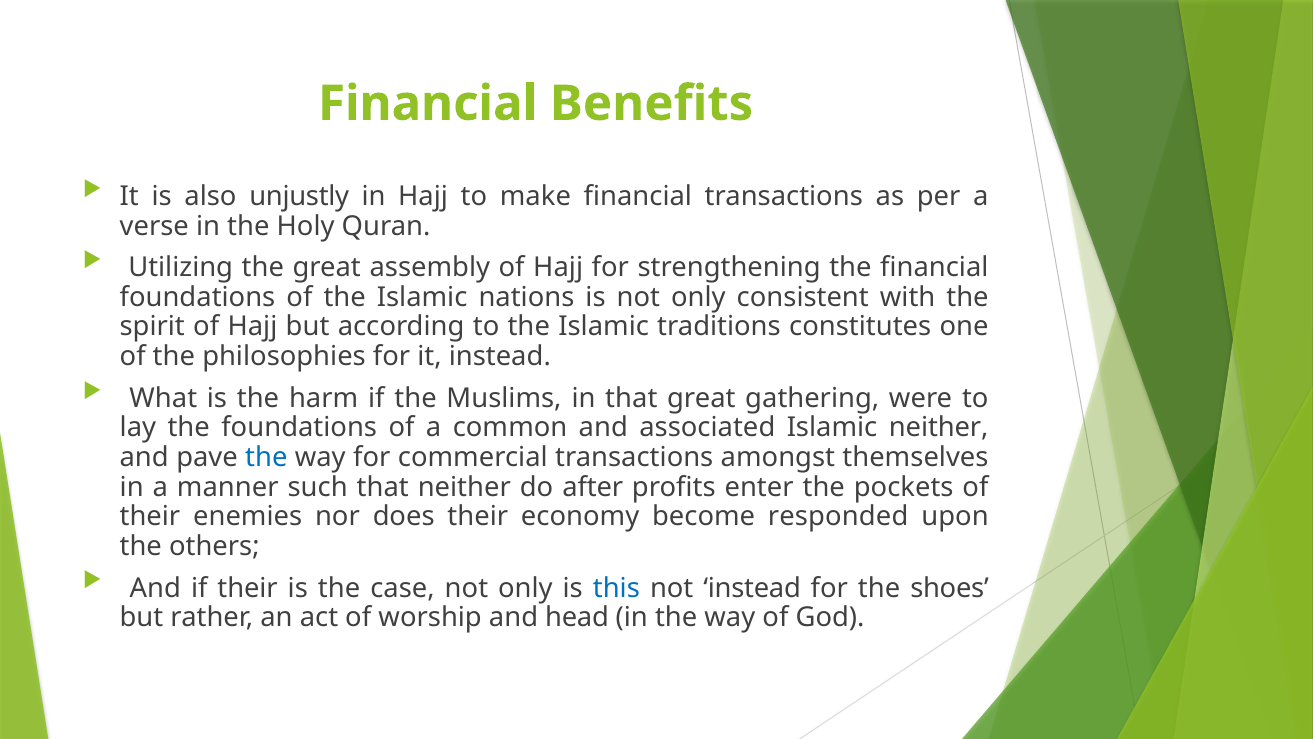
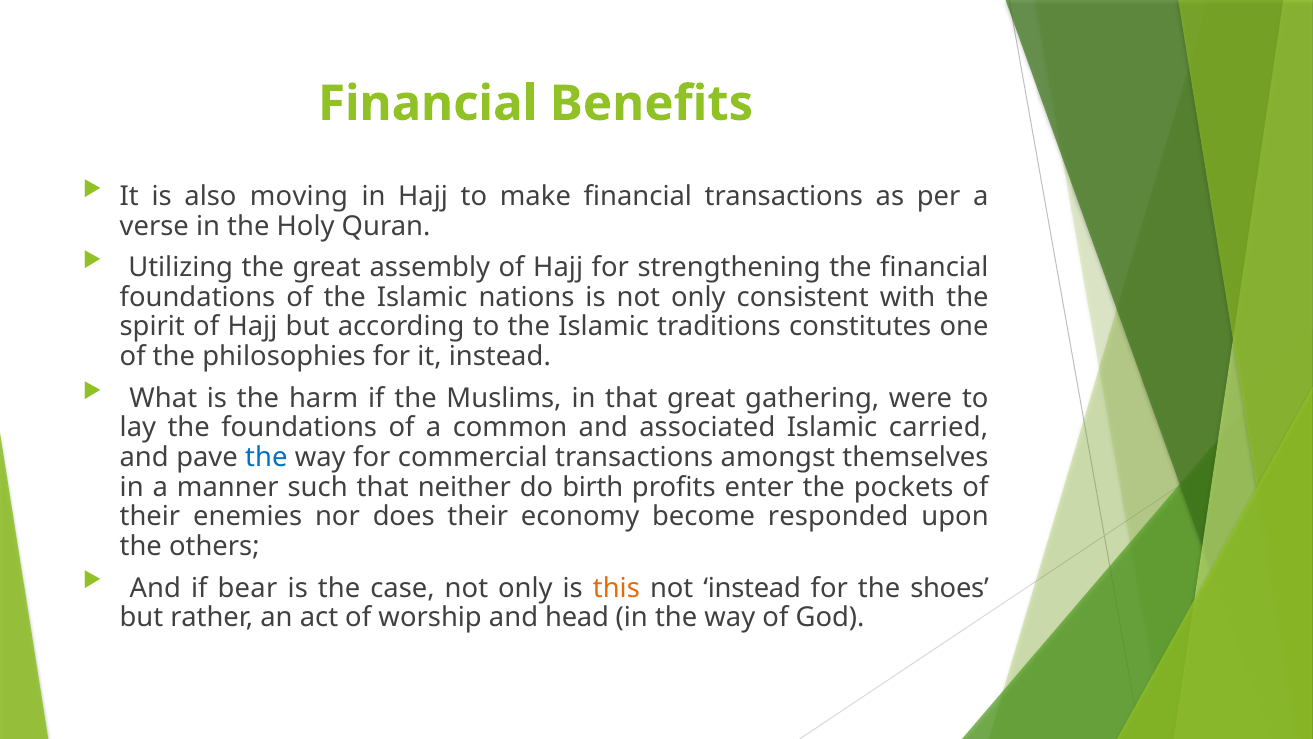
unjustly: unjustly -> moving
Islamic neither: neither -> carried
after: after -> birth
if their: their -> bear
this colour: blue -> orange
